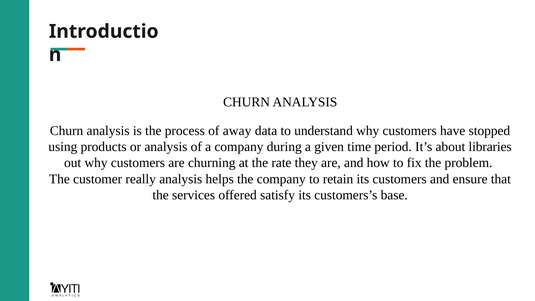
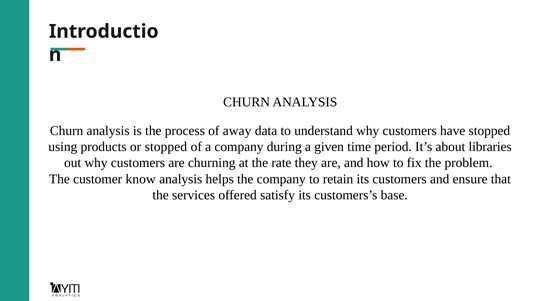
or analysis: analysis -> stopped
really: really -> know
